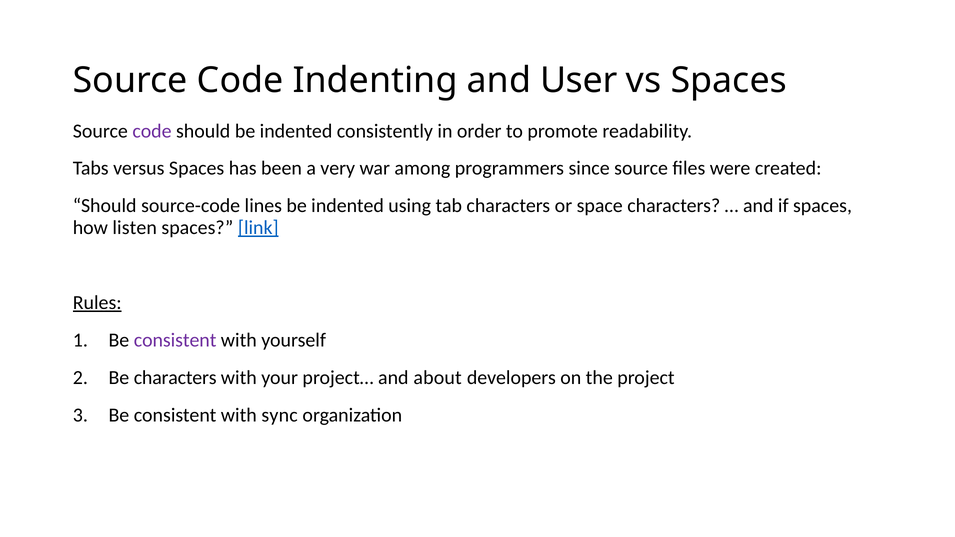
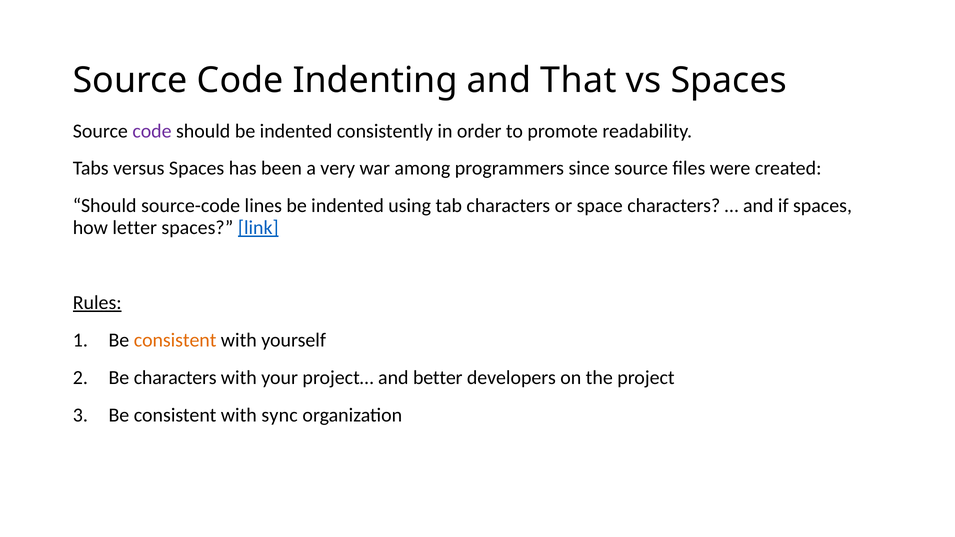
User: User -> That
listen: listen -> letter
consistent at (175, 340) colour: purple -> orange
about: about -> better
